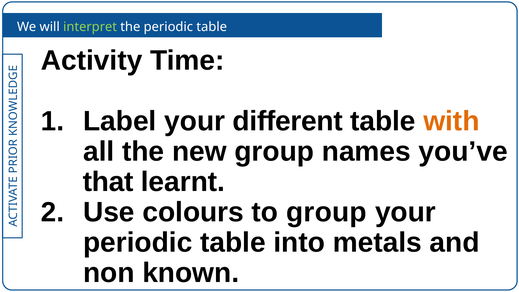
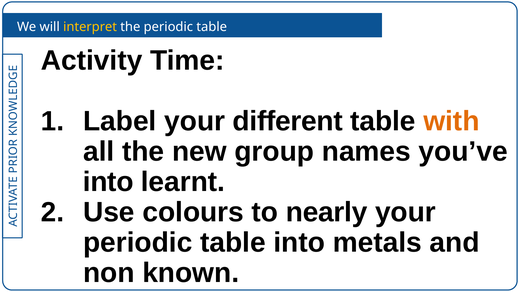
interpret colour: light green -> yellow
that at (108, 182): that -> into
to group: group -> nearly
